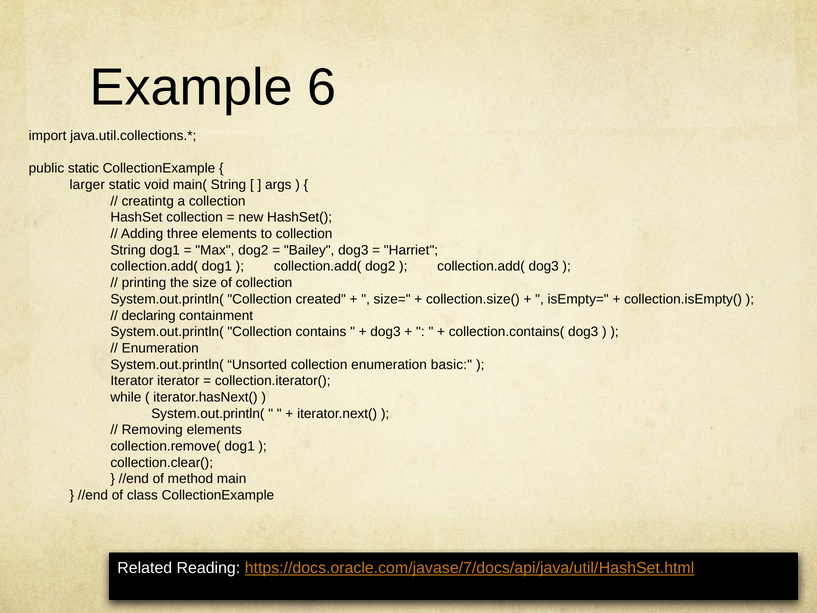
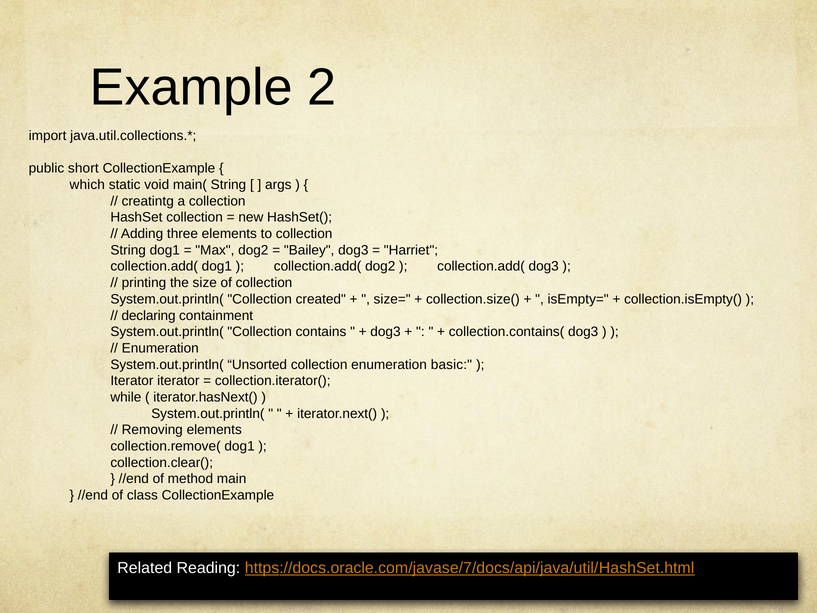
6: 6 -> 2
public static: static -> short
larger: larger -> which
